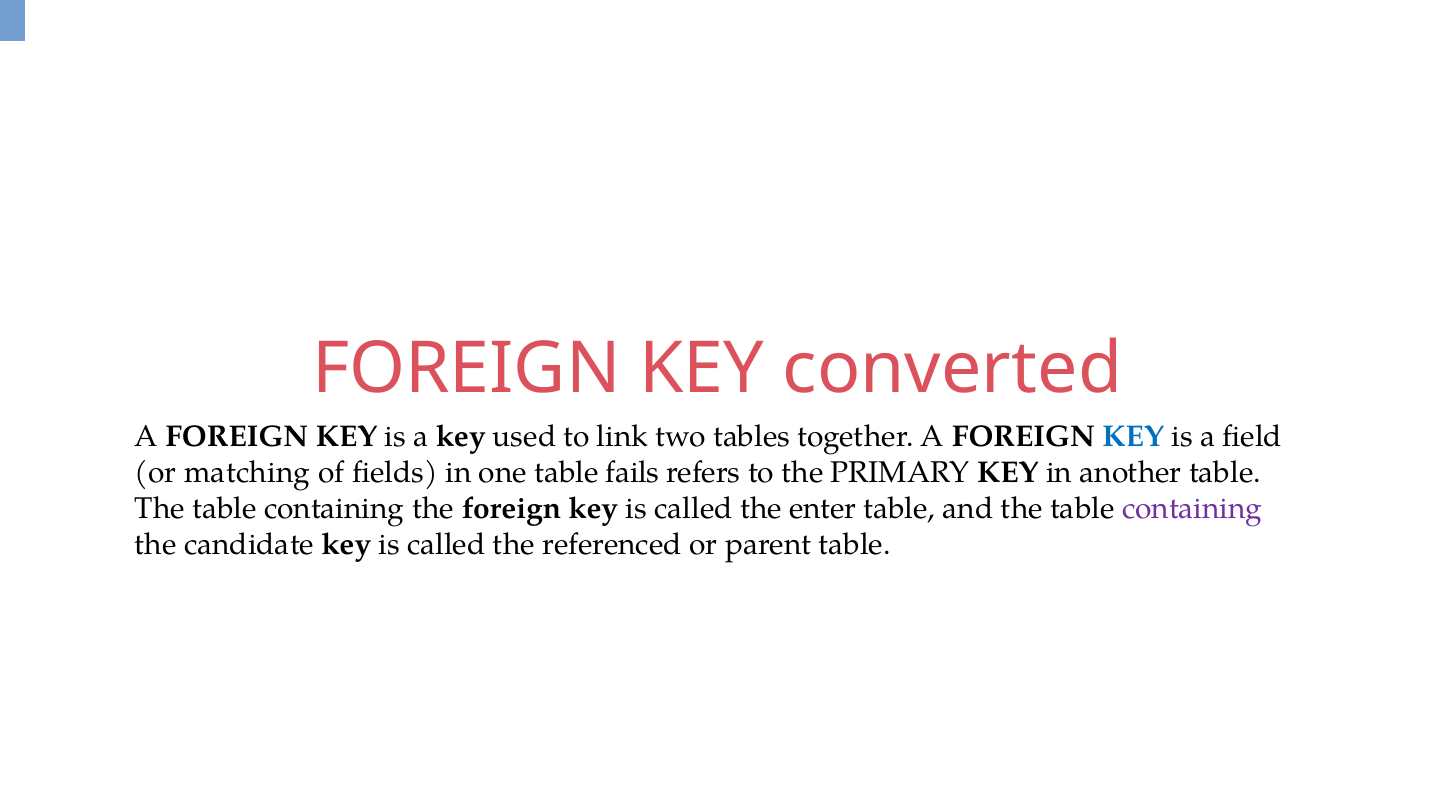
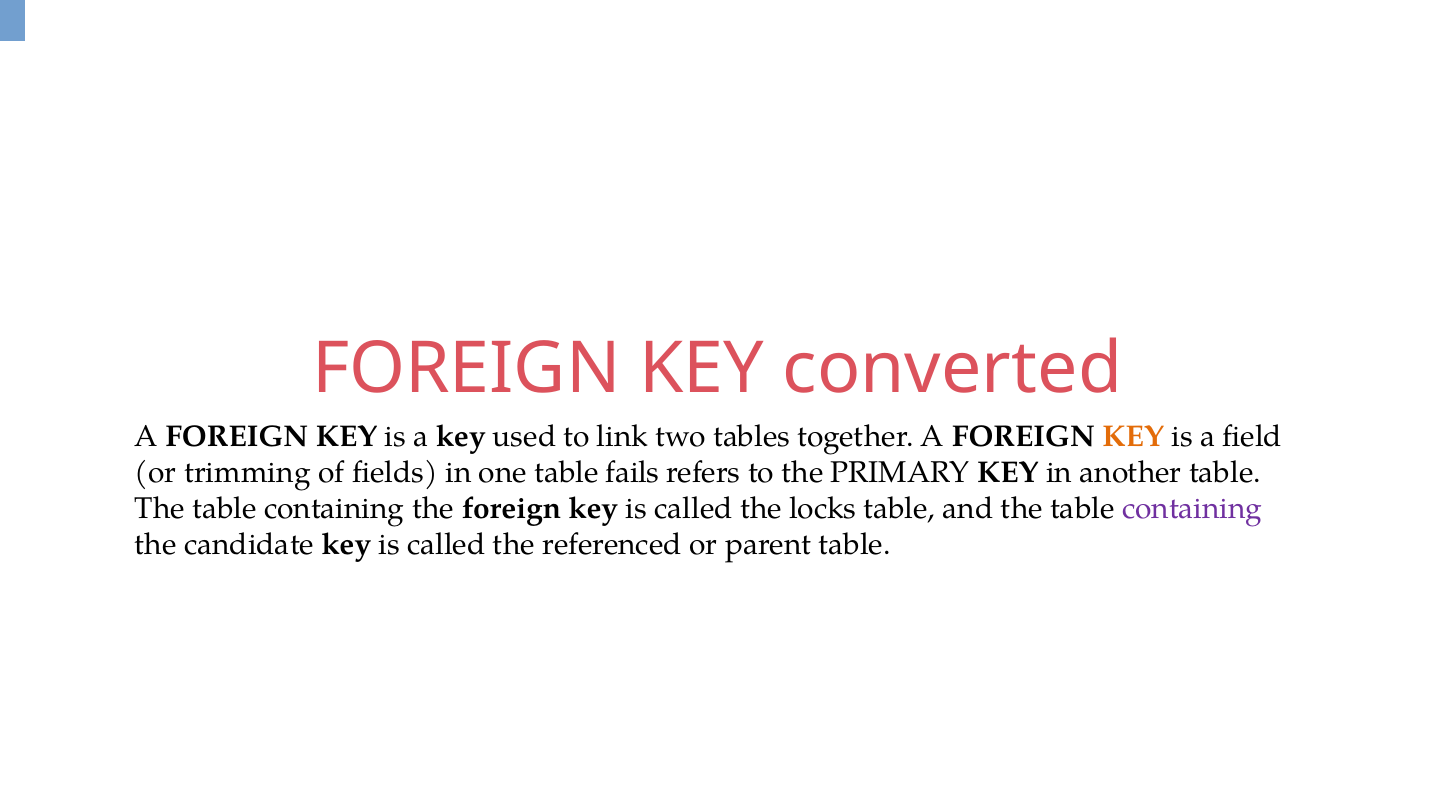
KEY at (1133, 437) colour: blue -> orange
matching: matching -> trimming
enter: enter -> locks
